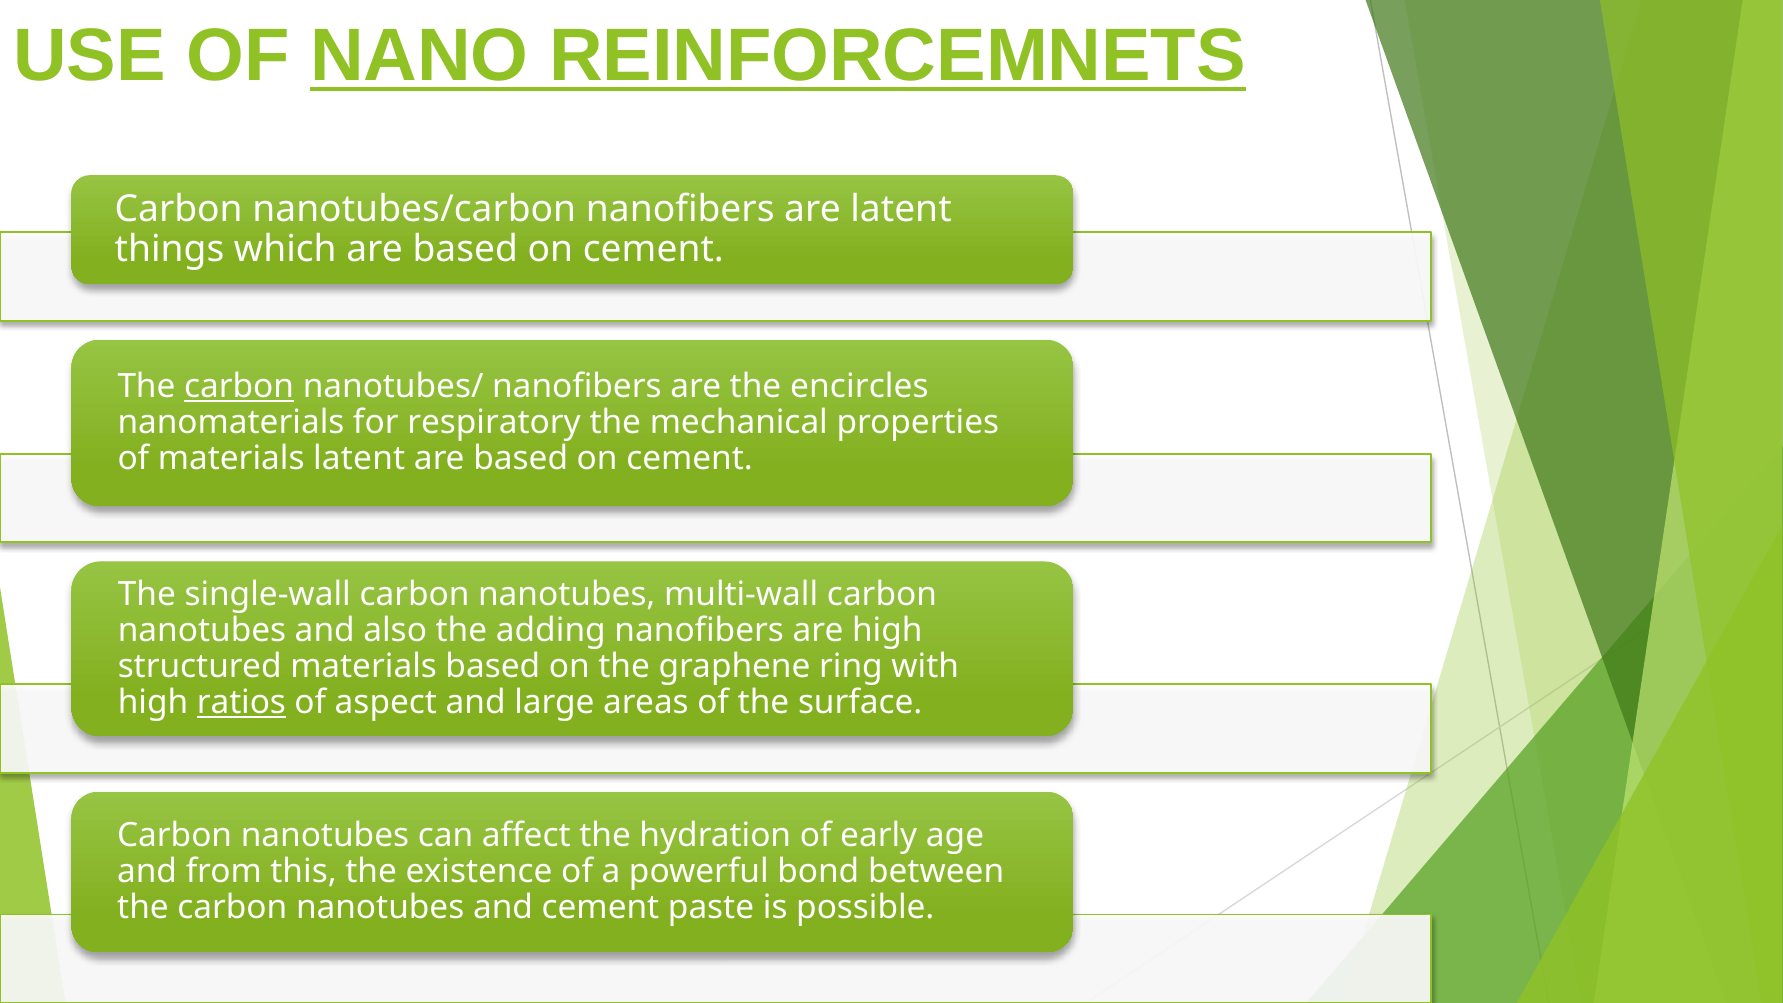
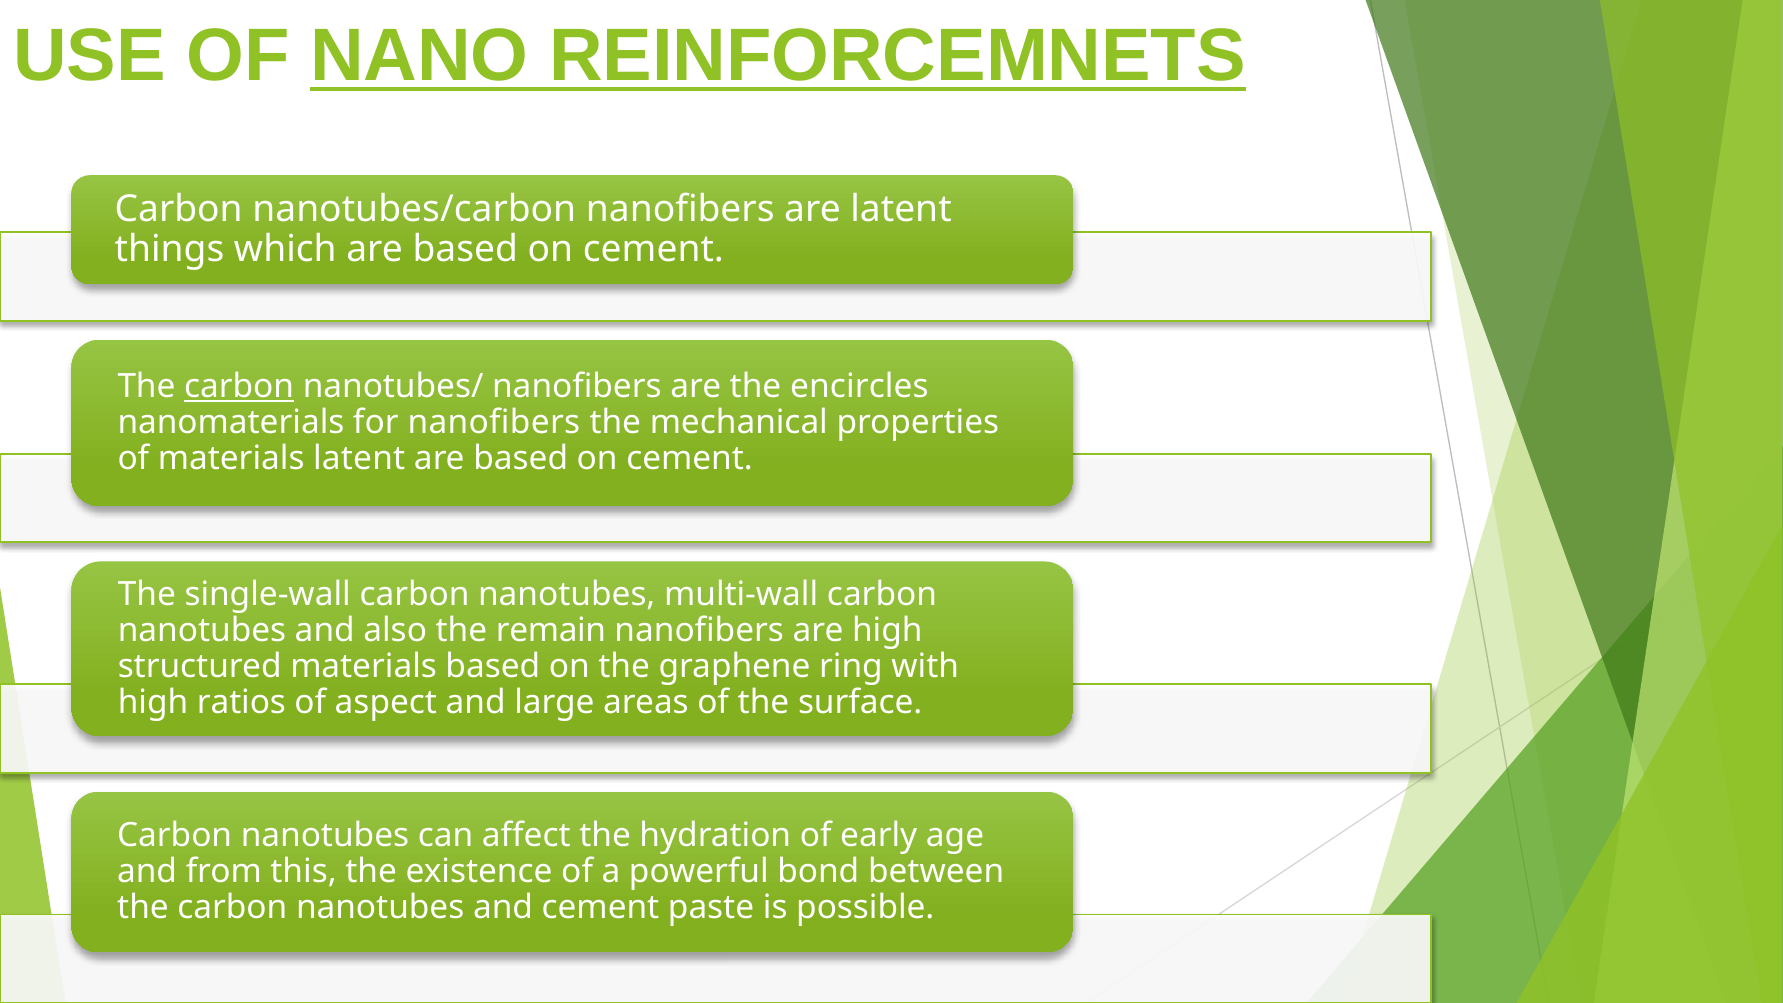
for respiratory: respiratory -> nanofibers
adding: adding -> remain
ratios underline: present -> none
